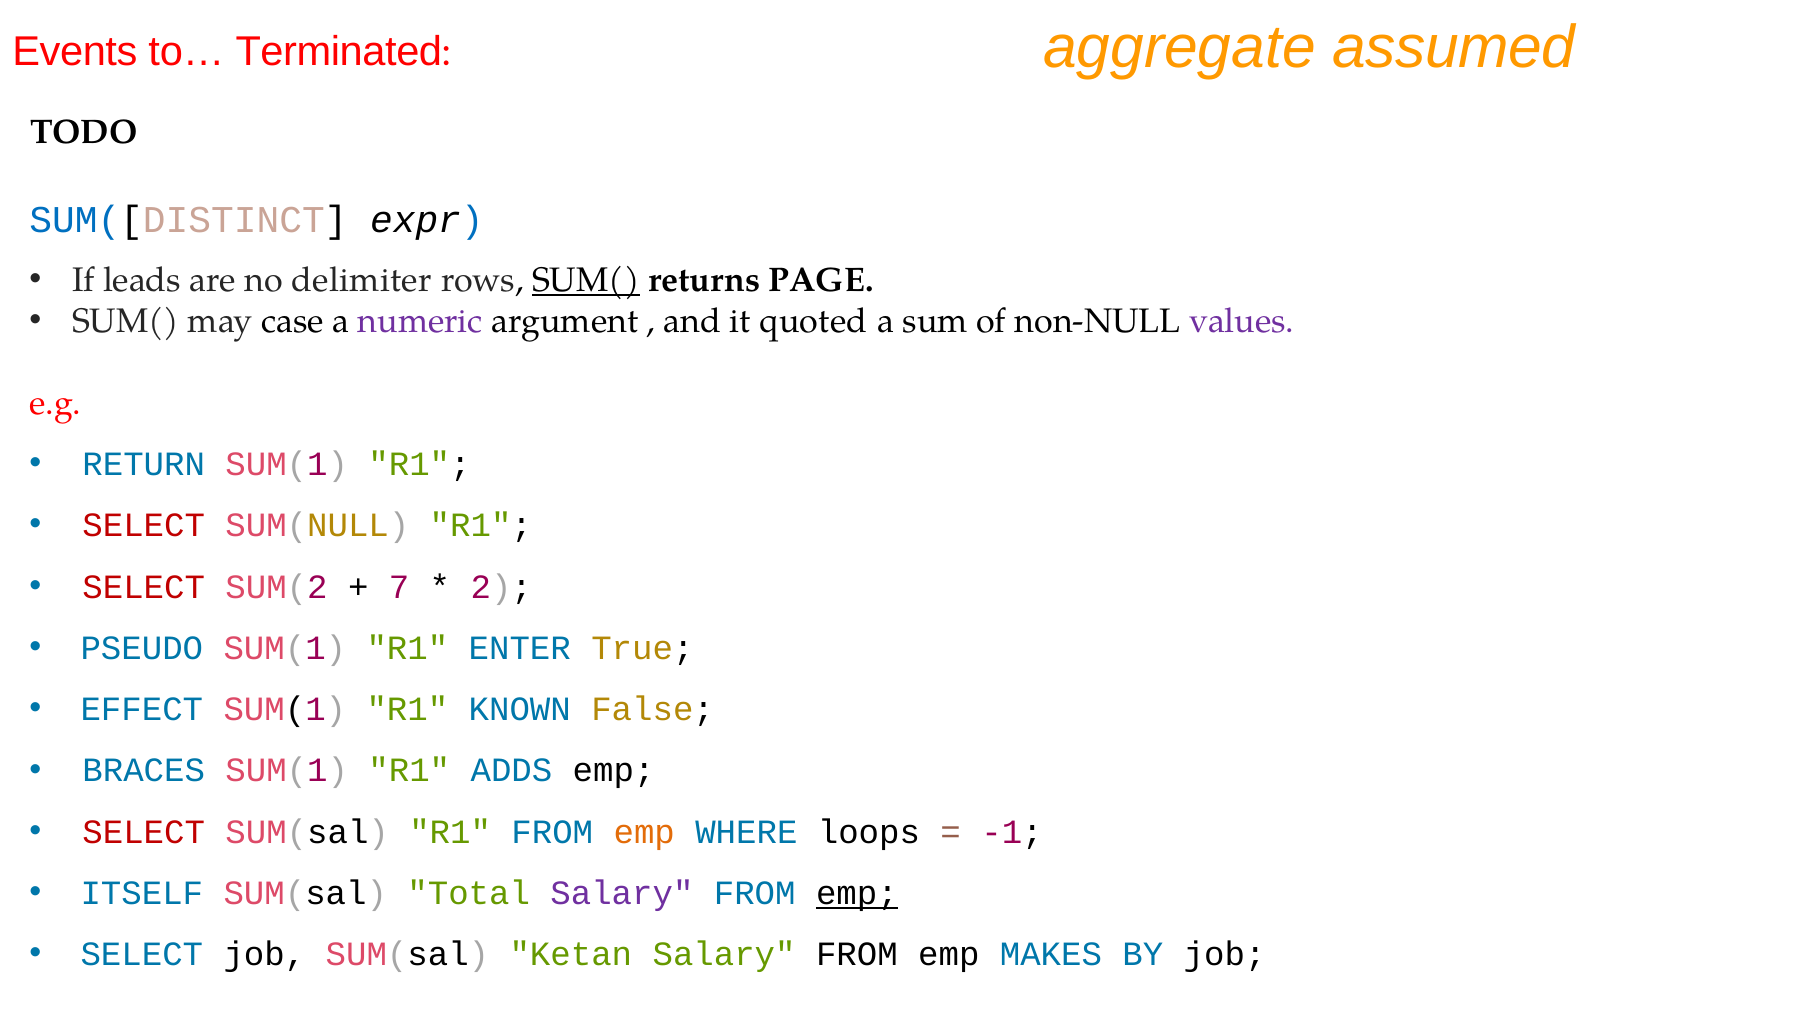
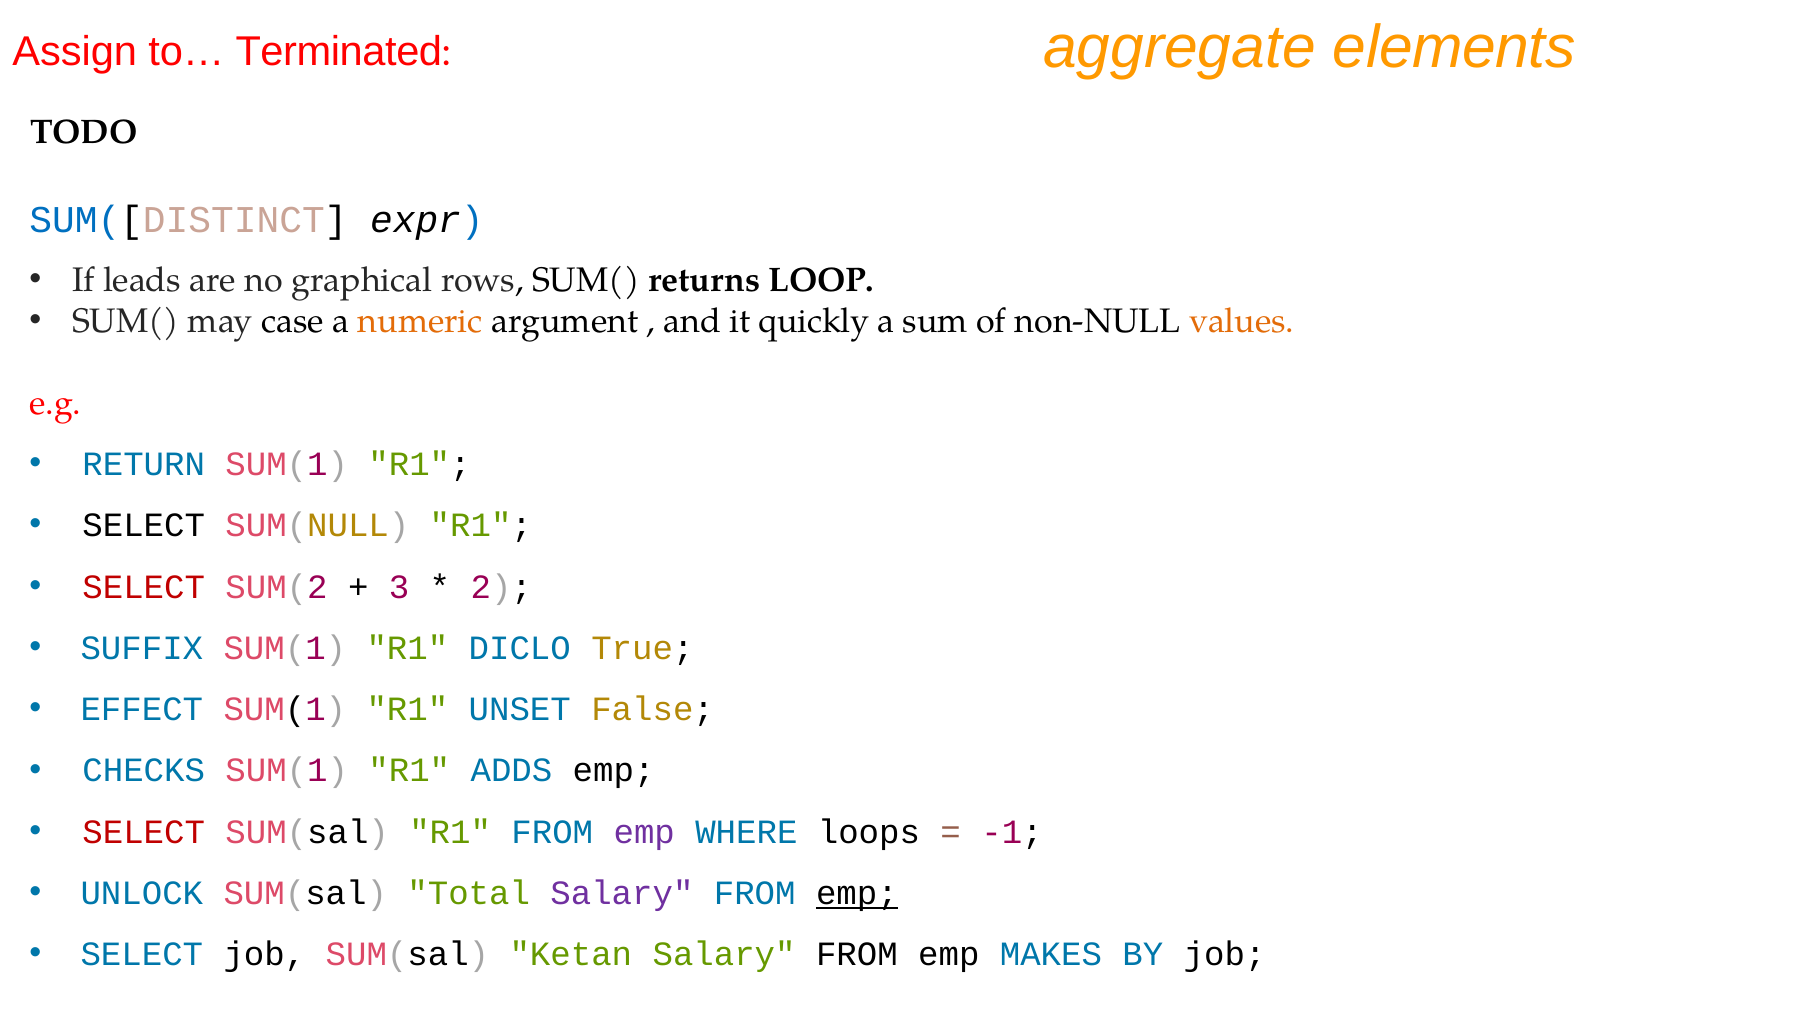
Events: Events -> Assign
assumed: assumed -> elements
delimiter: delimiter -> graphical
SUM( at (586, 281) underline: present -> none
PAGE: PAGE -> LOOP
numeric colour: purple -> orange
quoted: quoted -> quickly
values colour: purple -> orange
SELECT at (144, 526) colour: red -> black
7: 7 -> 3
PSEUDO: PSEUDO -> SUFFIX
ENTER: ENTER -> DICLO
KNOWN: KNOWN -> UNSET
BRACES: BRACES -> CHECKS
emp at (644, 832) colour: orange -> purple
ITSELF: ITSELF -> UNLOCK
